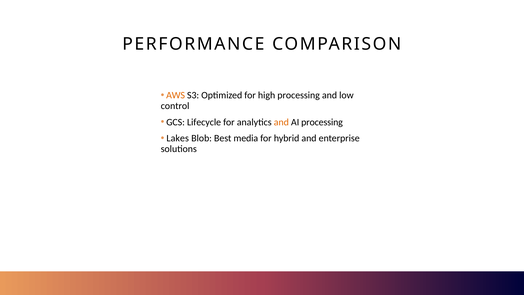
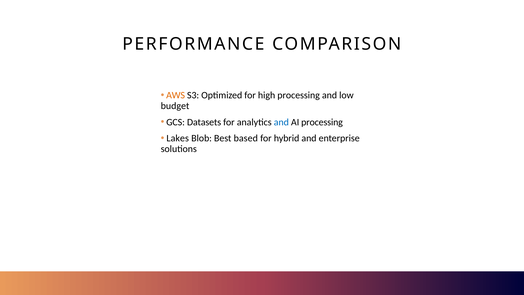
control: control -> budget
Lifecycle: Lifecycle -> Datasets
and at (281, 122) colour: orange -> blue
media: media -> based
